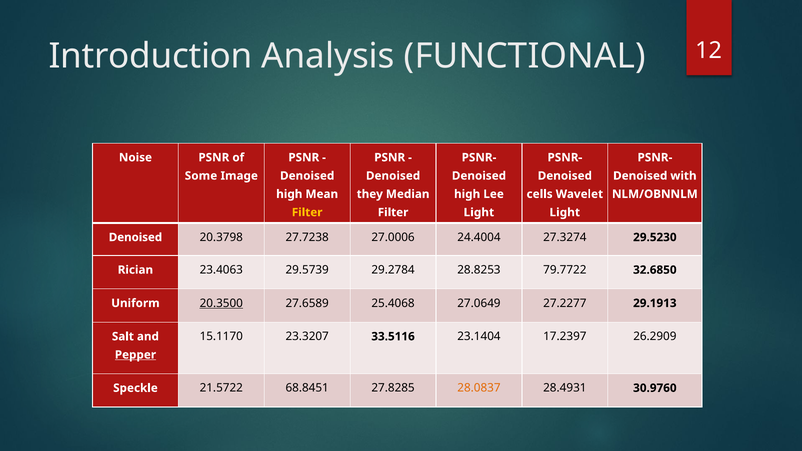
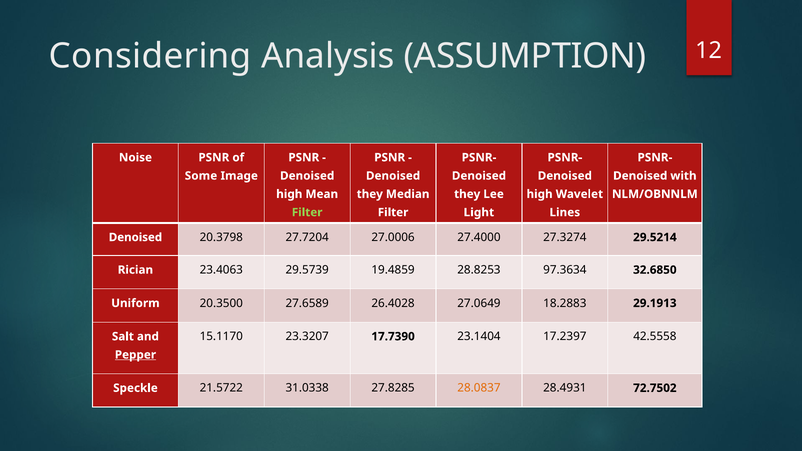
Introduction: Introduction -> Considering
FUNCTIONAL: FUNCTIONAL -> ASSUMPTION
high at (467, 194): high -> they
cells at (540, 194): cells -> high
Filter at (307, 212) colour: yellow -> light green
Light at (565, 212): Light -> Lines
27.7238: 27.7238 -> 27.7204
24.4004: 24.4004 -> 27.4000
29.5230: 29.5230 -> 29.5214
29.2784: 29.2784 -> 19.4859
79.7722: 79.7722 -> 97.3634
20.3500 underline: present -> none
25.4068: 25.4068 -> 26.4028
27.2277: 27.2277 -> 18.2883
33.5116: 33.5116 -> 17.7390
26.2909: 26.2909 -> 42.5558
68.8451: 68.8451 -> 31.0338
30.9760: 30.9760 -> 72.7502
